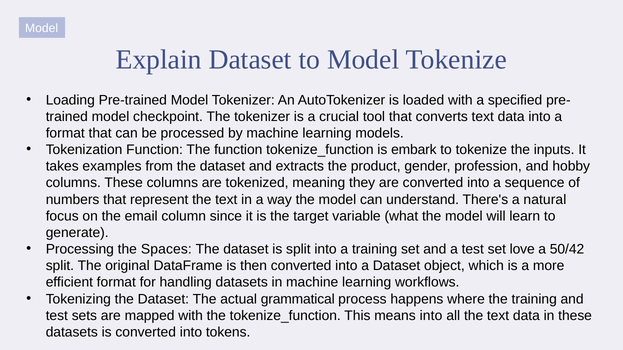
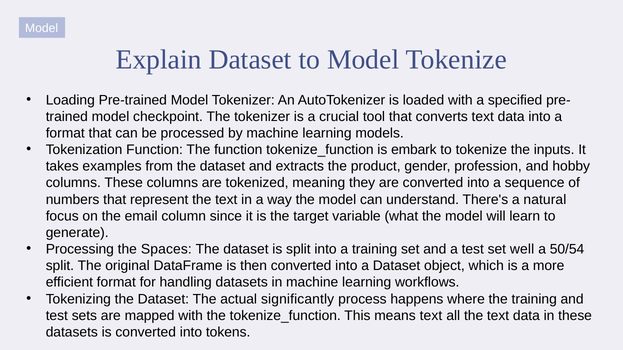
love: love -> well
50/42: 50/42 -> 50/54
grammatical: grammatical -> significantly
means into: into -> text
